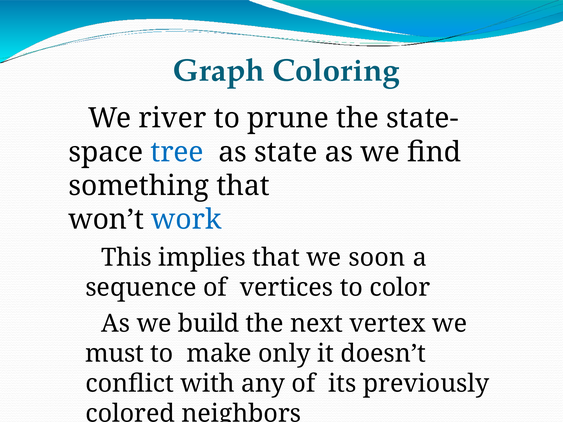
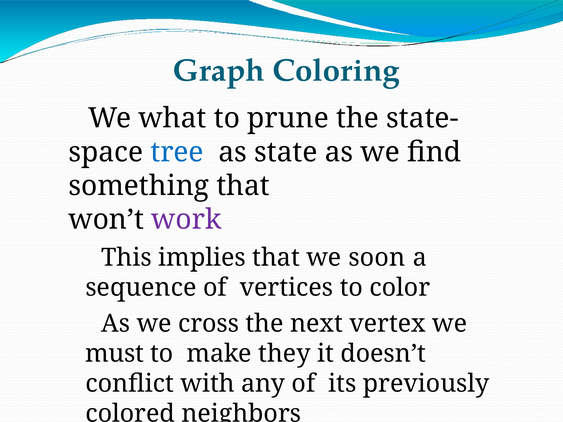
river: river -> what
work colour: blue -> purple
build: build -> cross
only: only -> they
